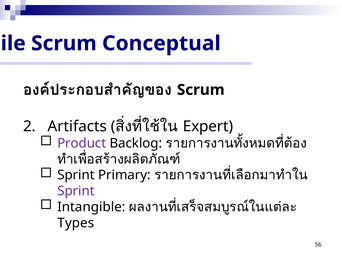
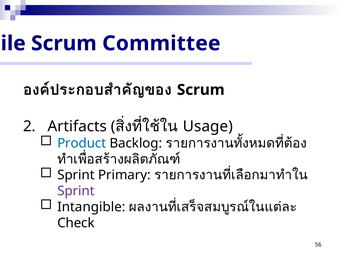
Conceptual: Conceptual -> Committee
Expert: Expert -> Usage
Product colour: purple -> blue
Types: Types -> Check
